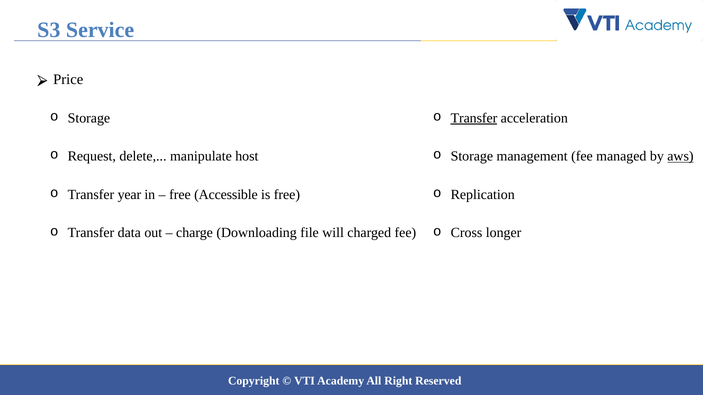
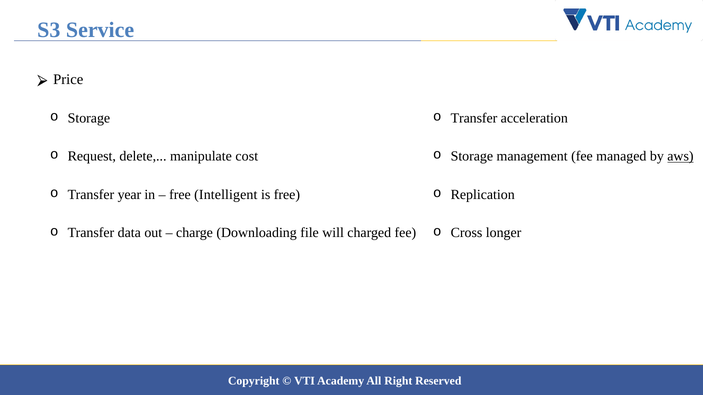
Transfer at (474, 118) underline: present -> none
host: host -> cost
Accessible: Accessible -> Intelligent
